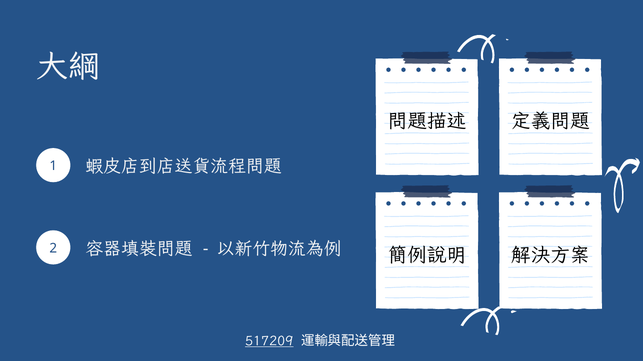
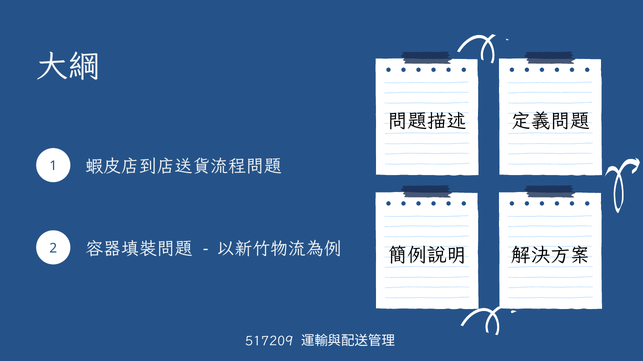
517209 underline: present -> none
